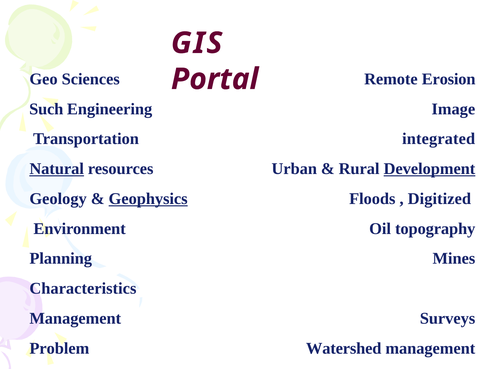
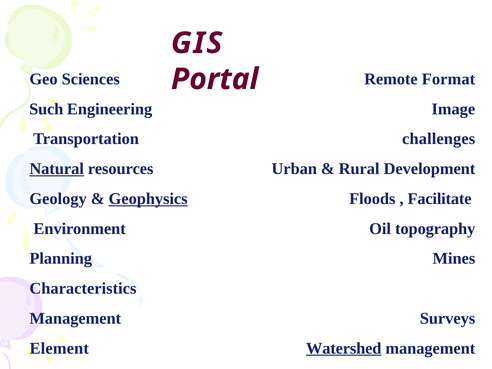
Erosion: Erosion -> Format
integrated: integrated -> challenges
Development underline: present -> none
Digitized: Digitized -> Facilitate
Problem: Problem -> Element
Watershed underline: none -> present
